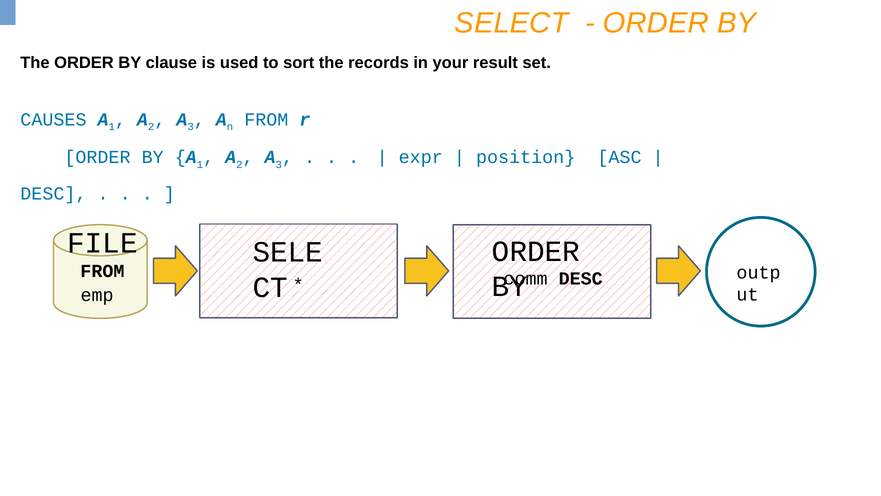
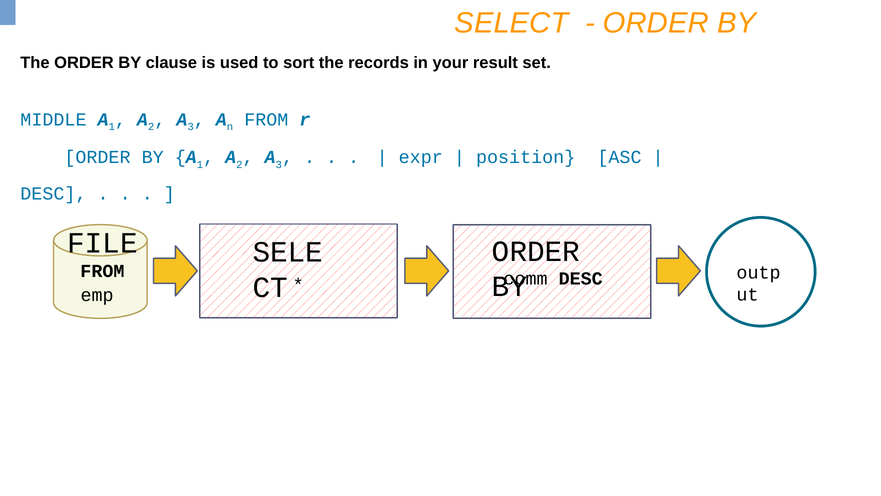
CAUSES: CAUSES -> MIDDLE
